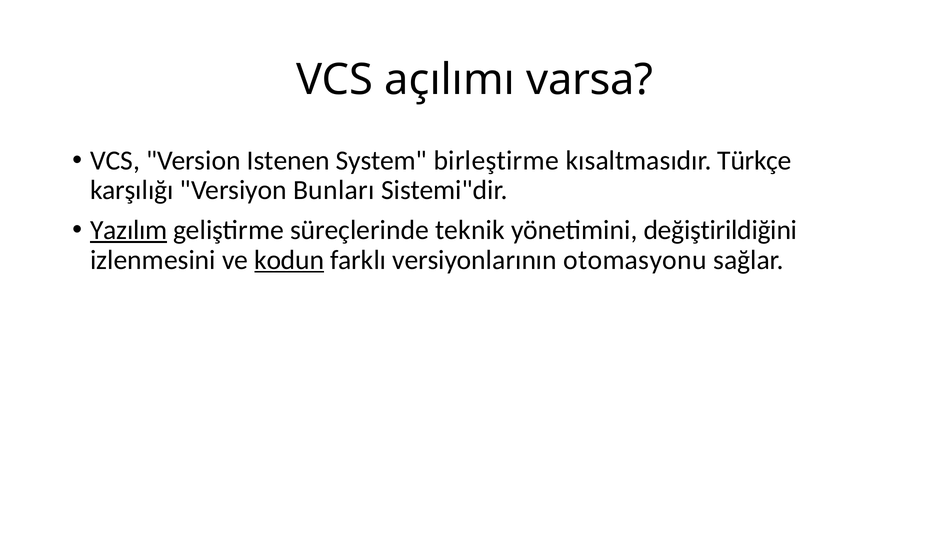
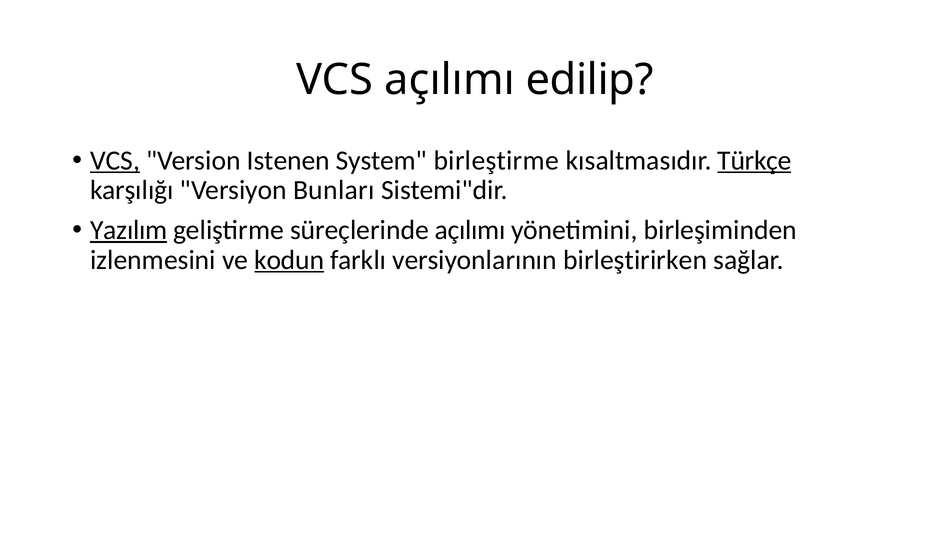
varsa: varsa -> edilip
VCS at (115, 160) underline: none -> present
Türkçe underline: none -> present
süreçlerinde teknik: teknik -> açılımı
değiştirildiğini: değiştirildiğini -> birleşiminden
otomasyonu: otomasyonu -> birleştirirken
